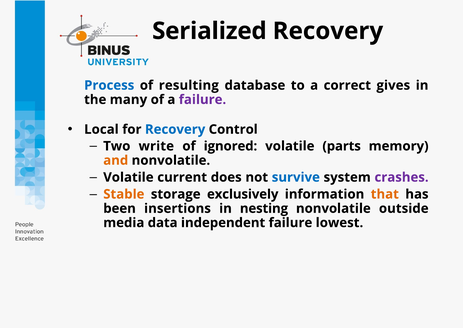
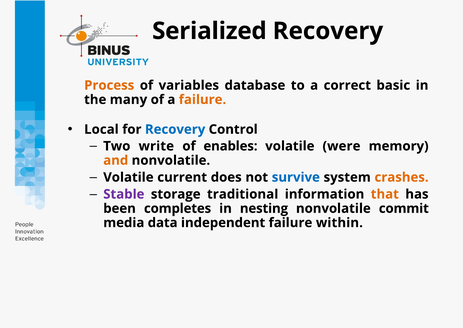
Process colour: blue -> orange
resulting: resulting -> variables
gives: gives -> basic
failure at (203, 99) colour: purple -> orange
ignored: ignored -> enables
parts: parts -> were
crashes colour: purple -> orange
Stable colour: orange -> purple
exclusively: exclusively -> traditional
insertions: insertions -> completes
outside: outside -> commit
lowest: lowest -> within
